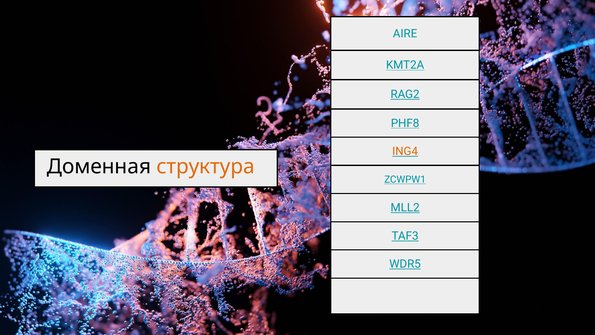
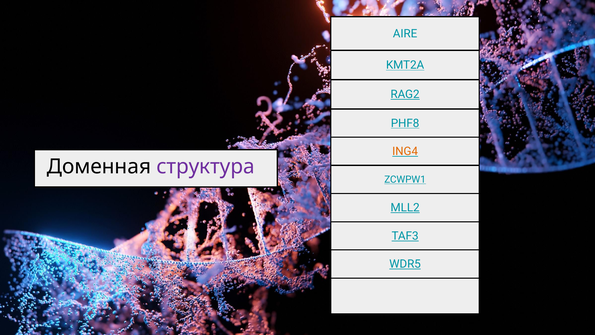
структура colour: orange -> purple
